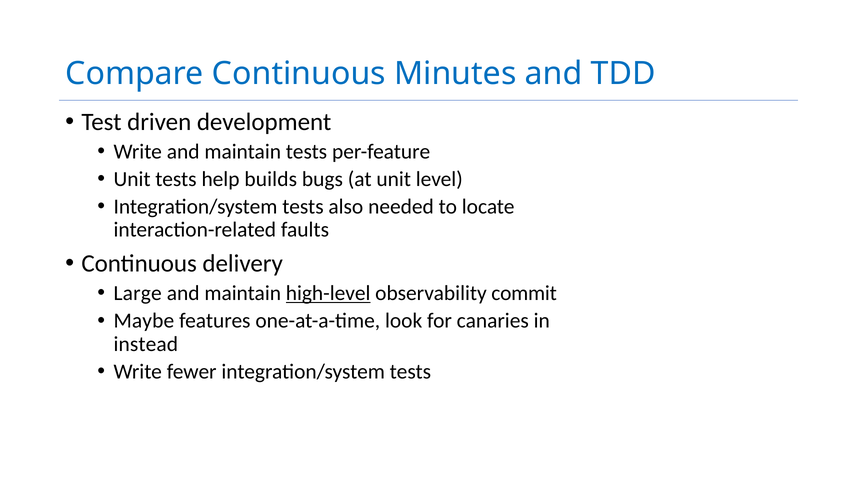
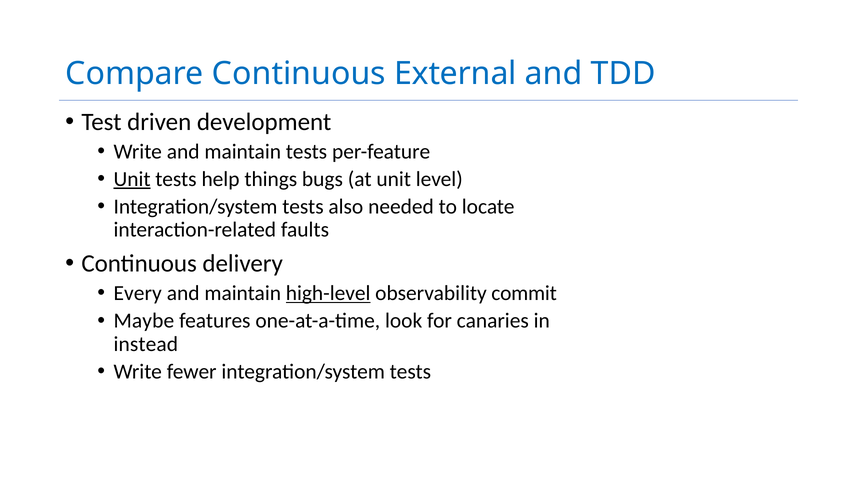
Minutes: Minutes -> External
Unit at (132, 179) underline: none -> present
builds: builds -> things
Large: Large -> Every
